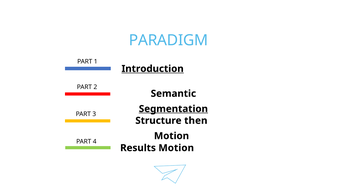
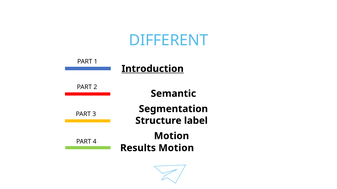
PARADIGM: PARADIGM -> DIFFERENT
Segmentation underline: present -> none
then: then -> label
